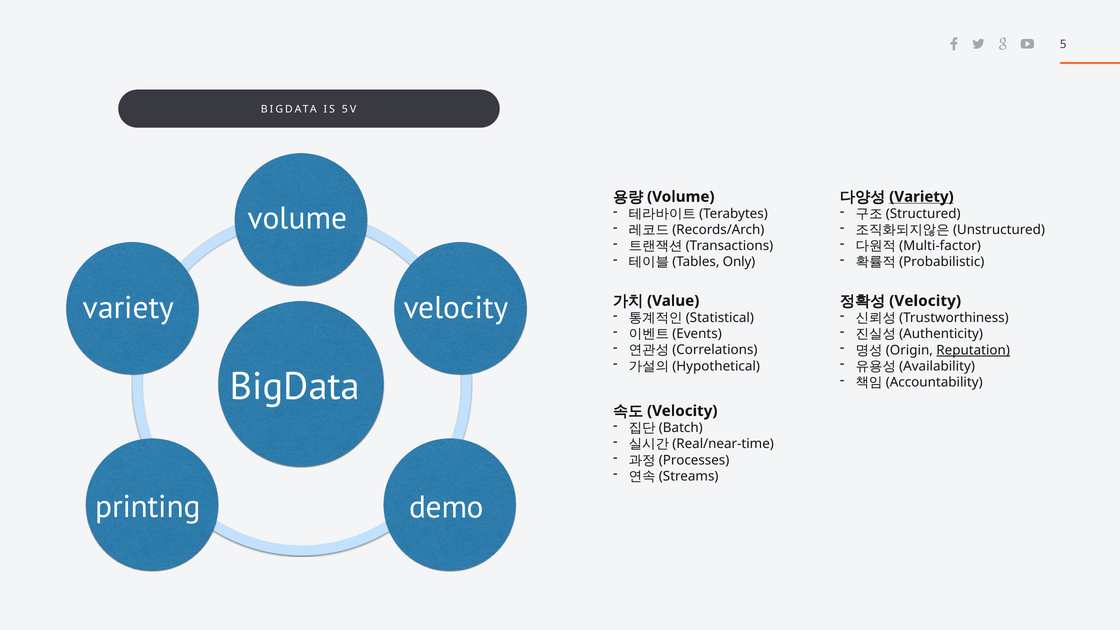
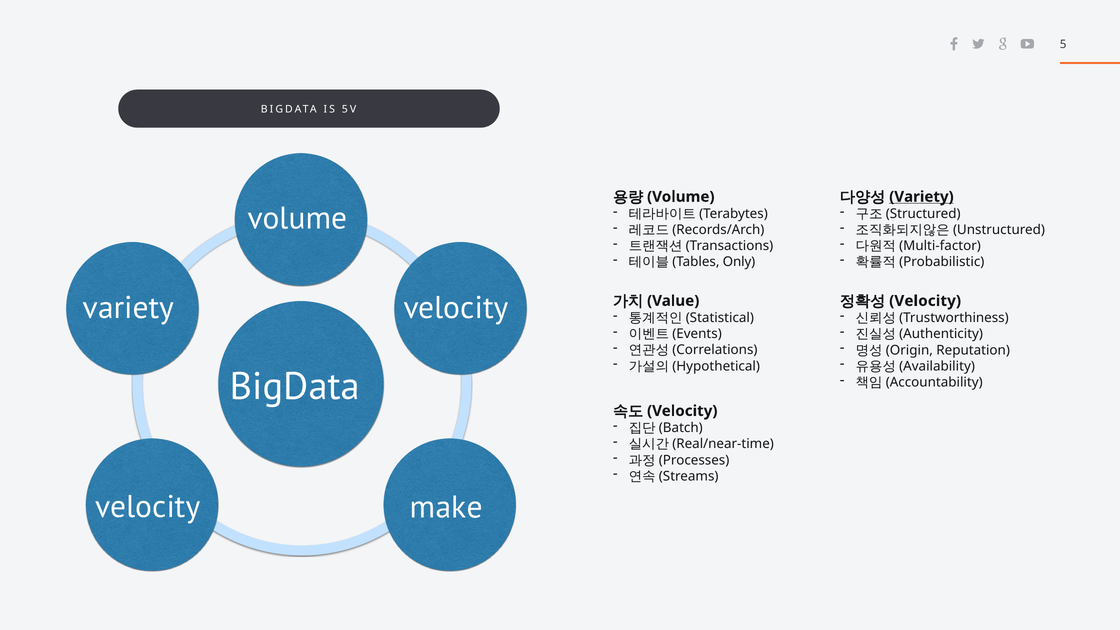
Reputation underline: present -> none
printing at (148, 507): printing -> velocity
demo: demo -> make
